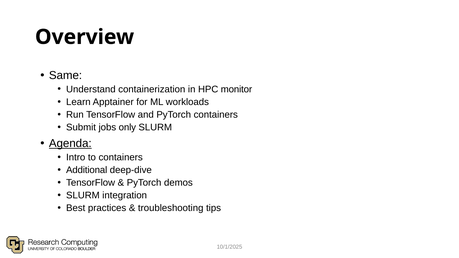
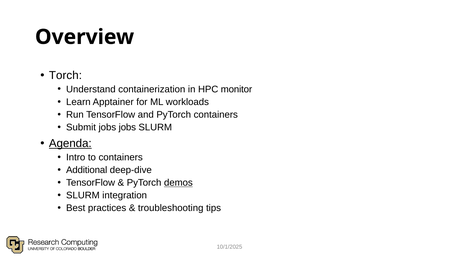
Same: Same -> Torch
jobs only: only -> jobs
demos underline: none -> present
